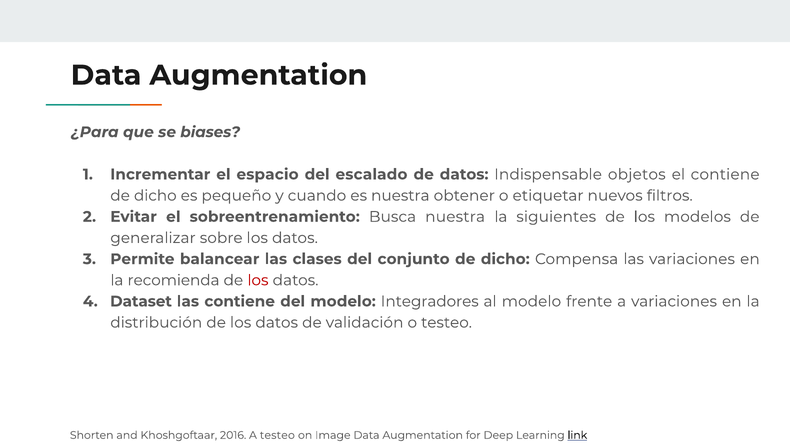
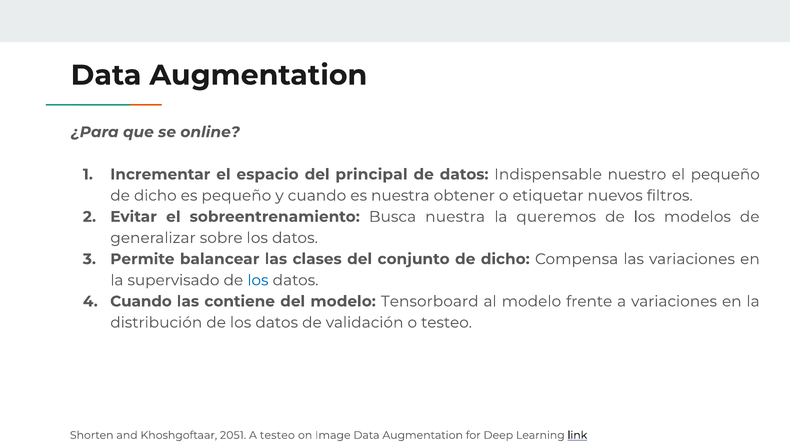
biases: biases -> online
escalado: escalado -> principal
objetos: objetos -> nuestro
el contiene: contiene -> pequeño
siguientes: siguientes -> queremos
recomienda: recomienda -> supervisado
los at (258, 280) colour: red -> blue
Dataset at (141, 302): Dataset -> Cuando
Integradores: Integradores -> Tensorboard
2016: 2016 -> 2051
